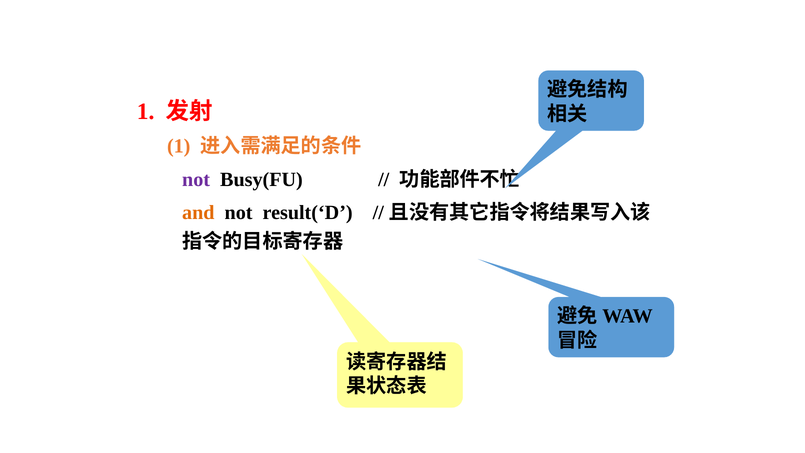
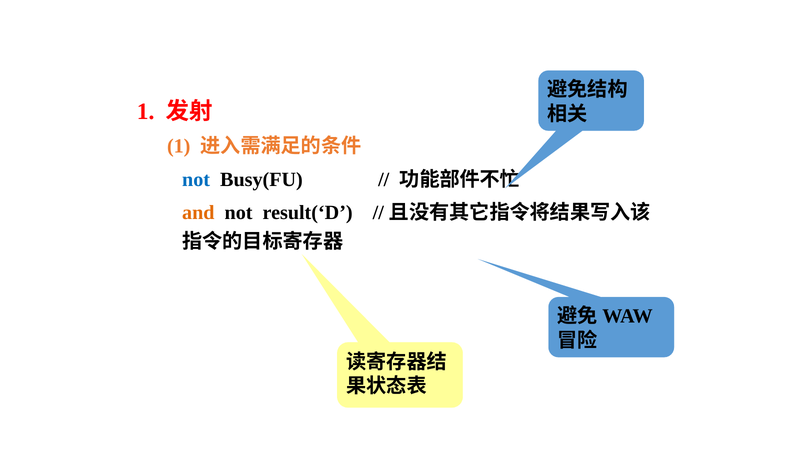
not at (196, 179) colour: purple -> blue
